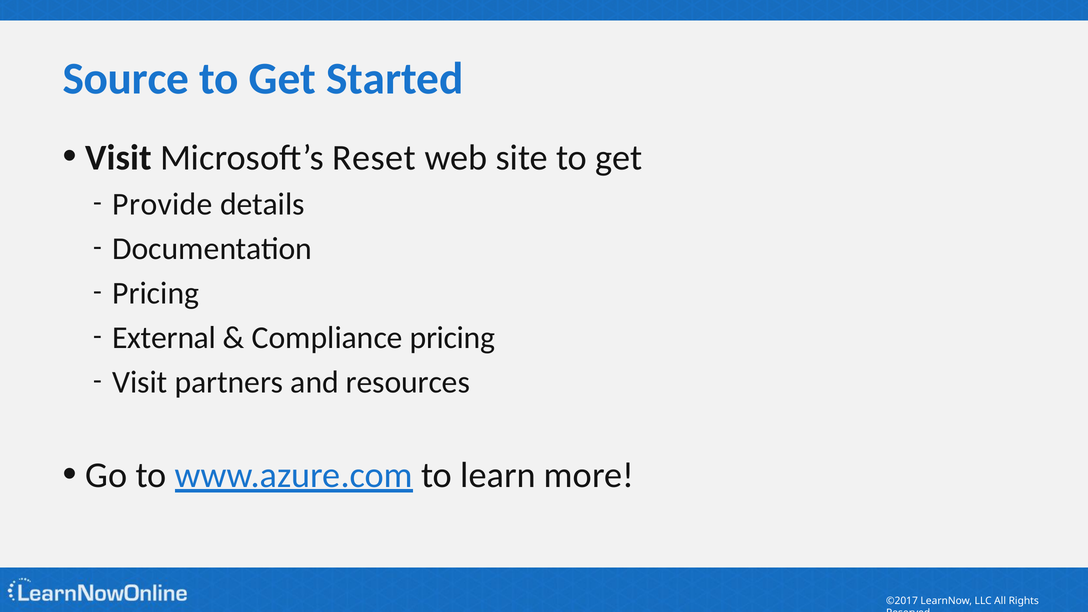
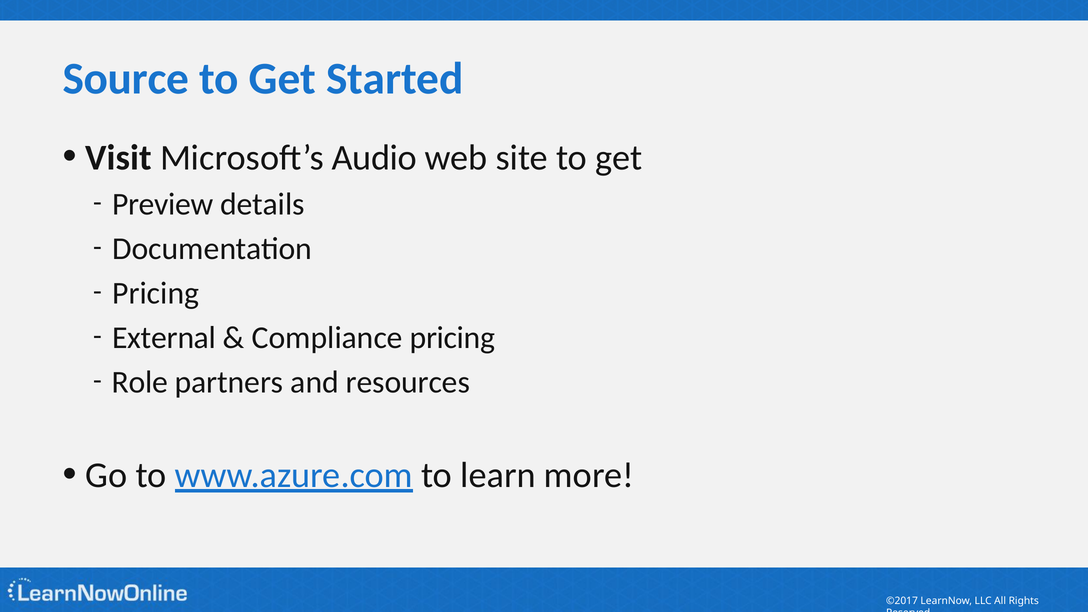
Reset: Reset -> Audio
Provide: Provide -> Preview
Visit at (140, 382): Visit -> Role
